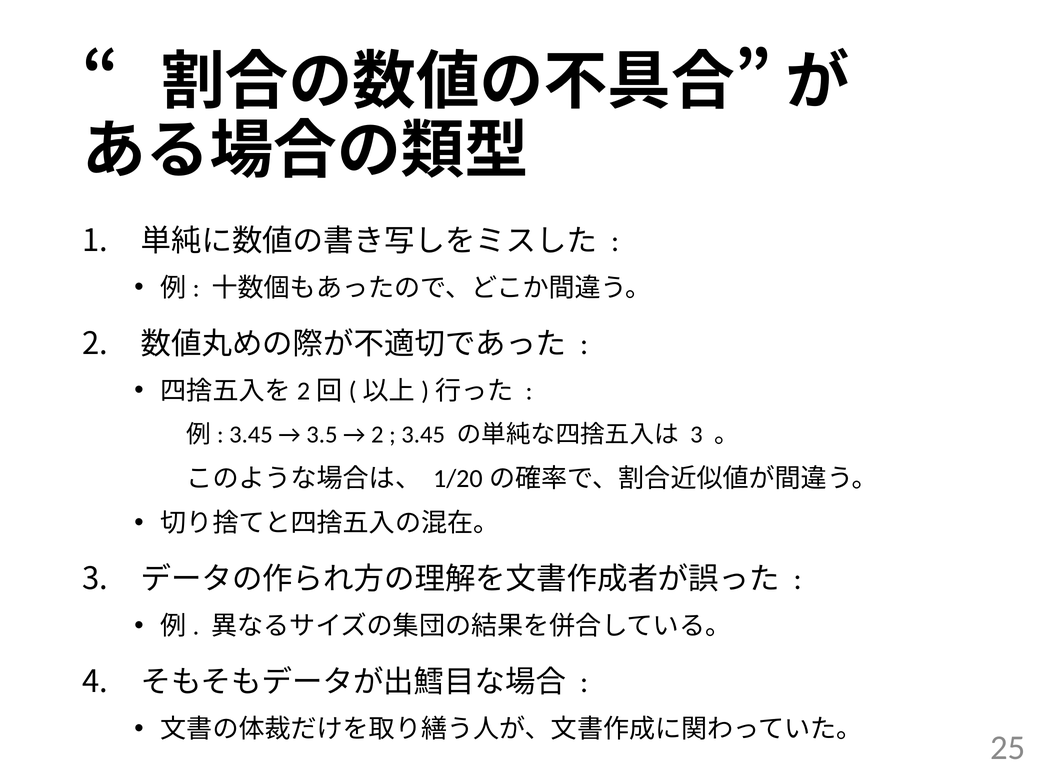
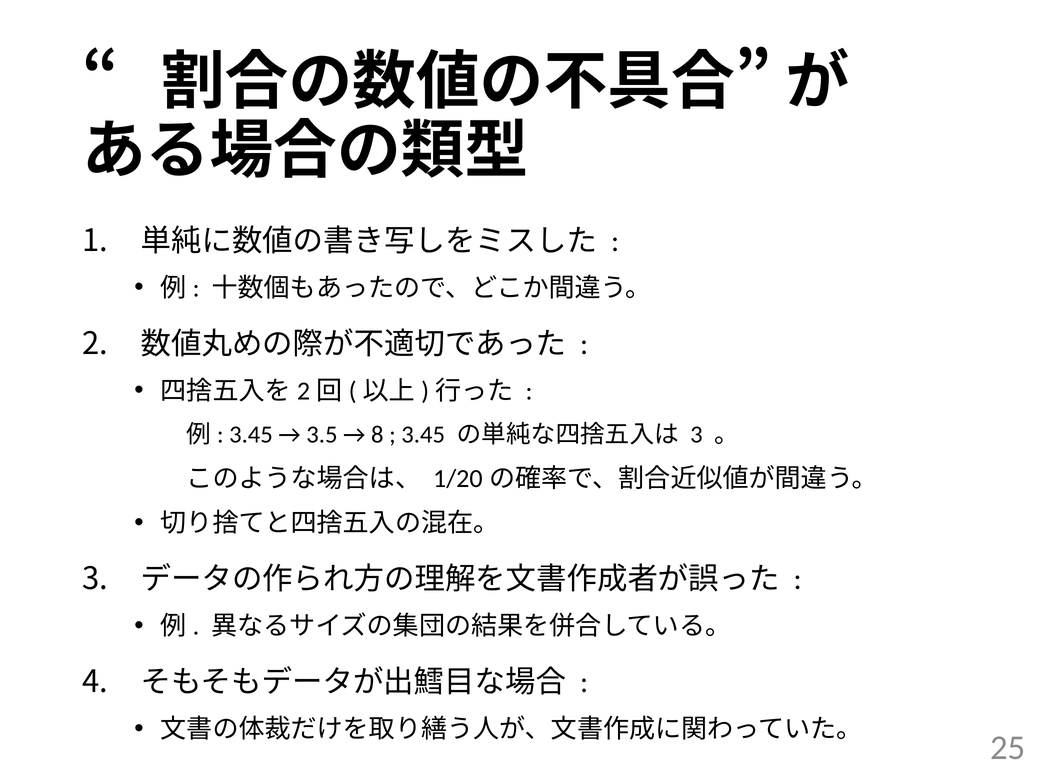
2 at (377, 435): 2 -> 8
